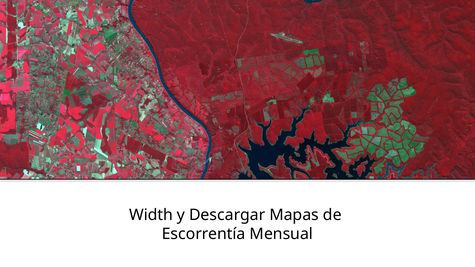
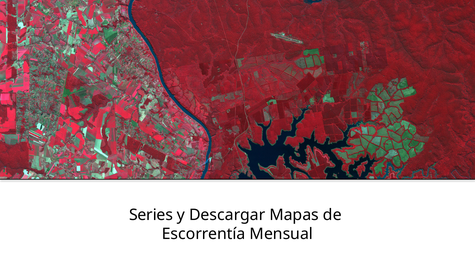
Width: Width -> Series
